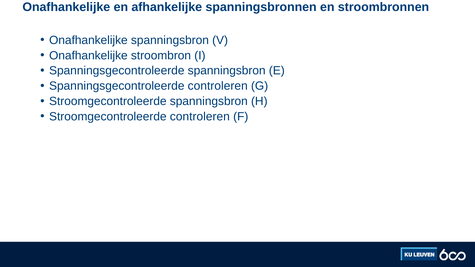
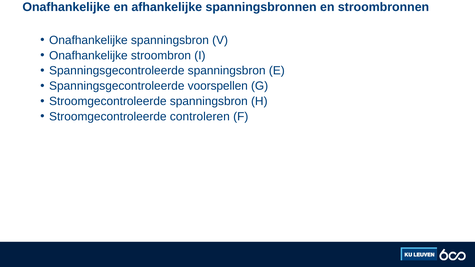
Spanningsgecontroleerde controleren: controleren -> voorspellen
